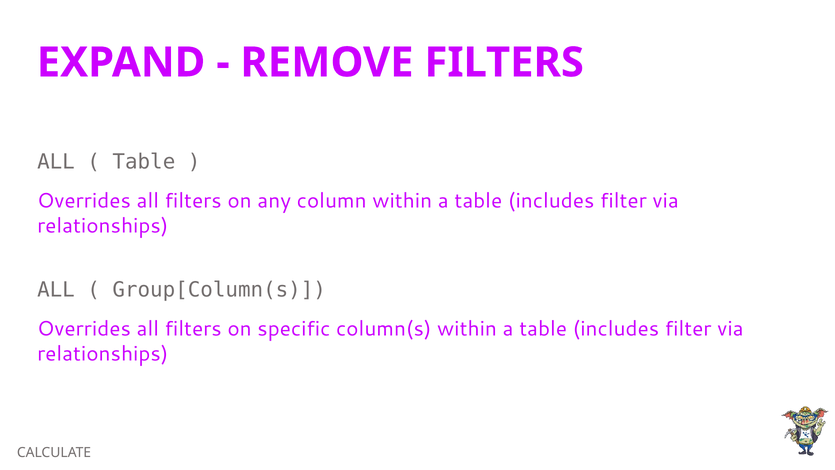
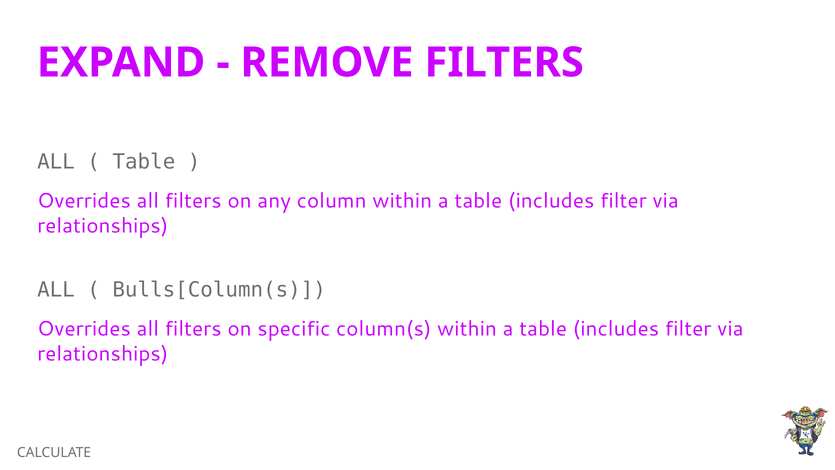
Group[Column(s: Group[Column(s -> Bulls[Column(s
